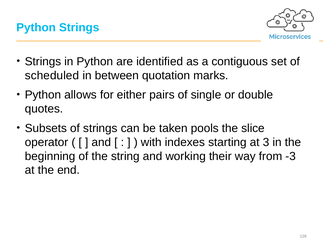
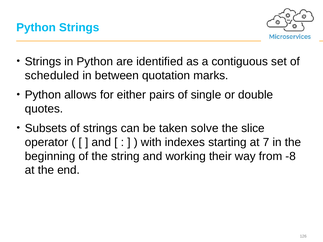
pools: pools -> solve
3: 3 -> 7
-3: -3 -> -8
